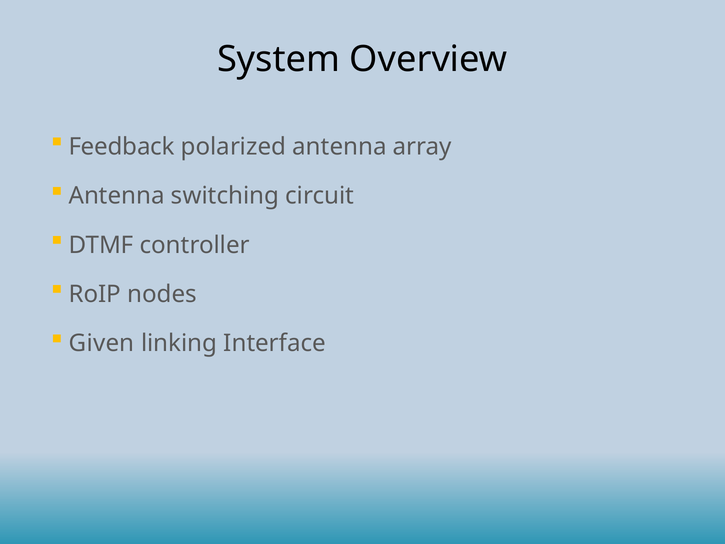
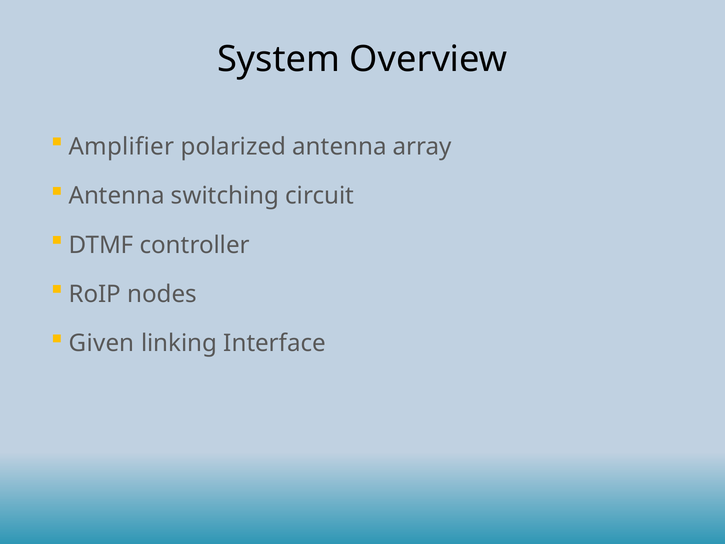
Feedback: Feedback -> Amplifier
